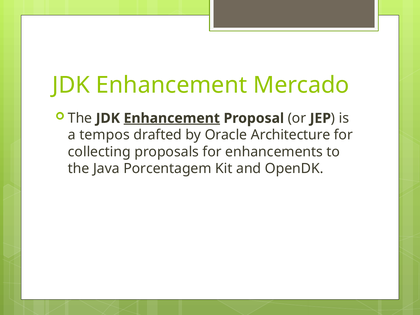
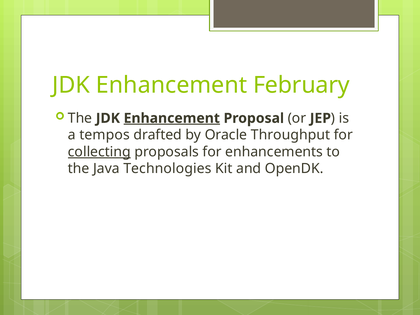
Mercado: Mercado -> February
Architecture: Architecture -> Throughput
collecting underline: none -> present
Porcentagem: Porcentagem -> Technologies
